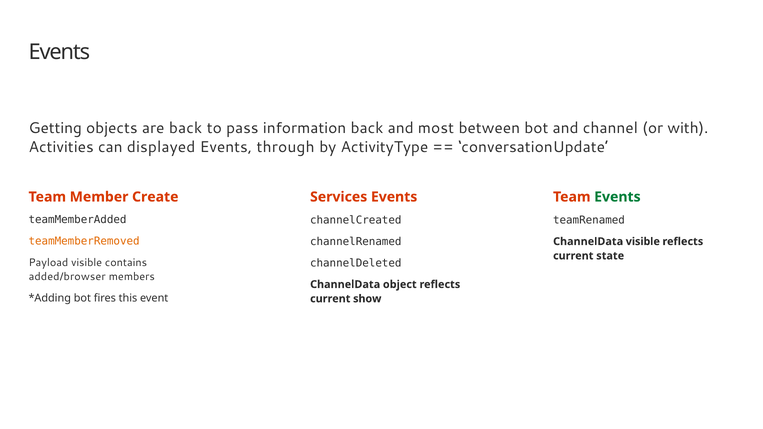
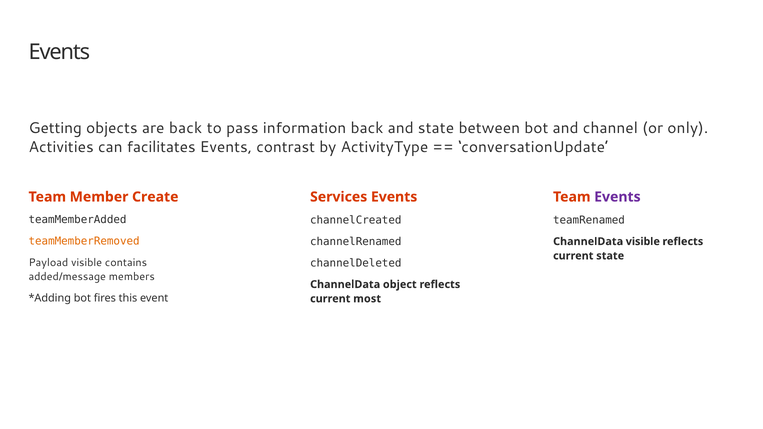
and most: most -> state
with: with -> only
displayed: displayed -> facilitates
through: through -> contrast
Events at (617, 197) colour: green -> purple
added/browser: added/browser -> added/message
show: show -> most
